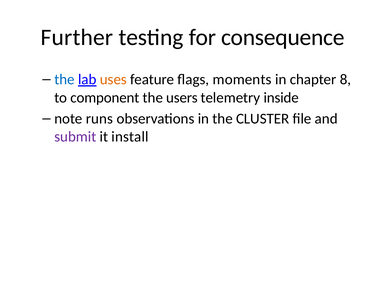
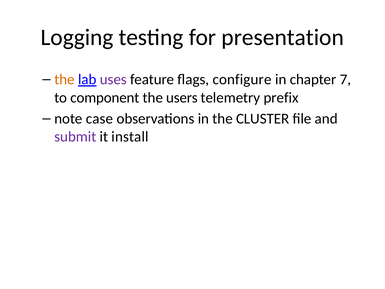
Further: Further -> Logging
consequence: consequence -> presentation
the at (65, 79) colour: blue -> orange
uses colour: orange -> purple
moments: moments -> configure
8: 8 -> 7
inside: inside -> prefix
runs: runs -> case
